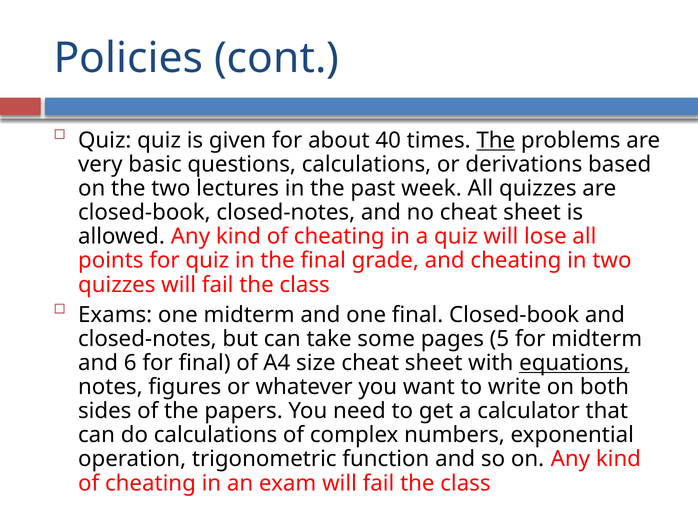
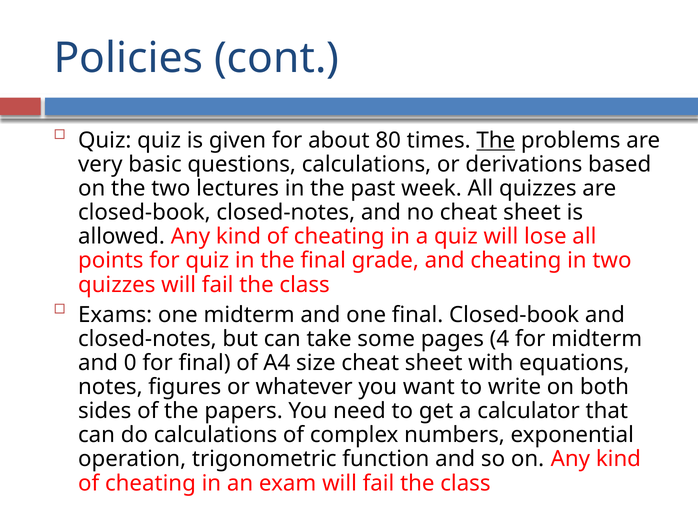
40: 40 -> 80
5: 5 -> 4
6: 6 -> 0
equations underline: present -> none
